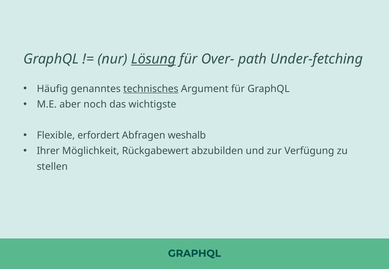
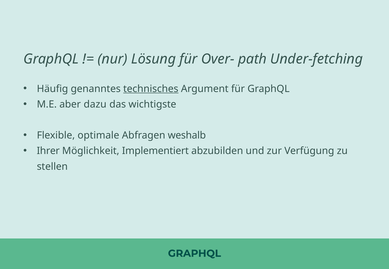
Lösung underline: present -> none
noch: noch -> dazu
erfordert: erfordert -> optimale
Rückgabewert: Rückgabewert -> Implementiert
